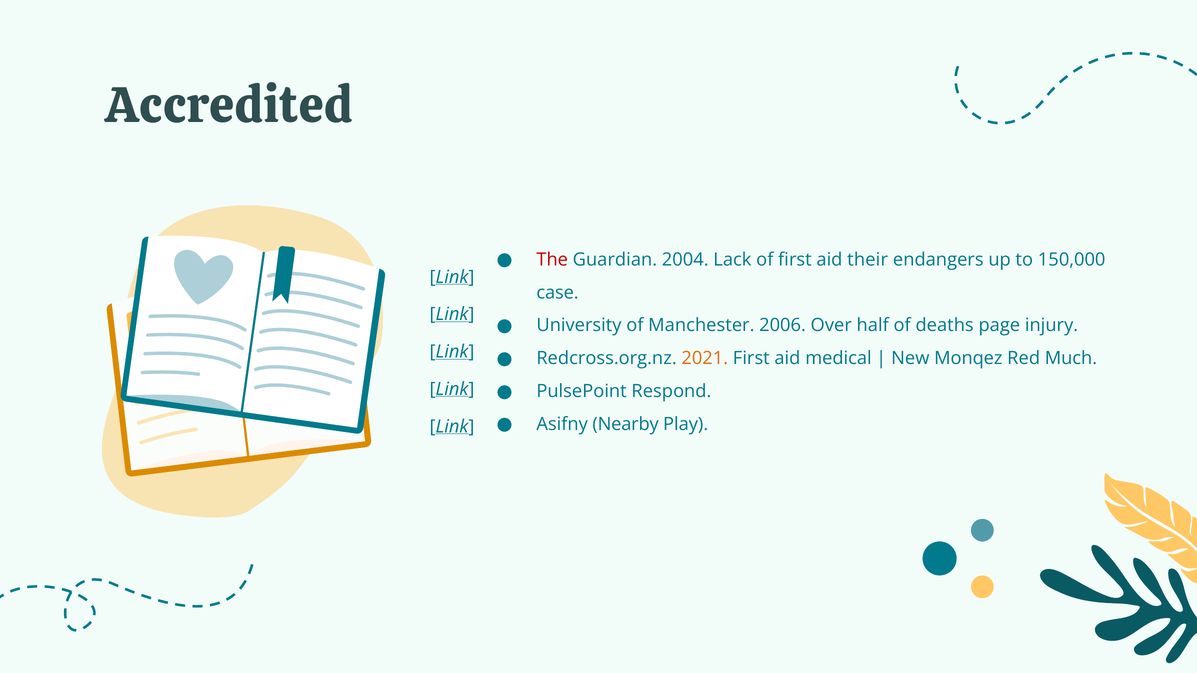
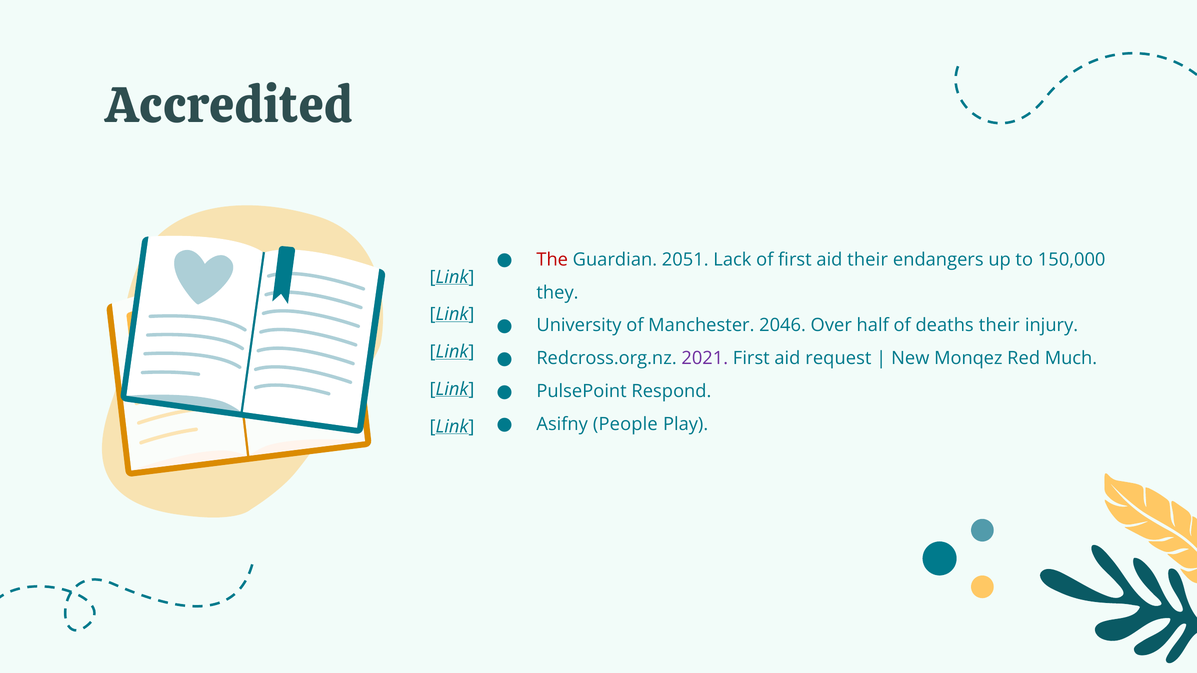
2004: 2004 -> 2051
case: case -> they
2006: 2006 -> 2046
deaths page: page -> their
2021 colour: orange -> purple
medical: medical -> request
Nearby: Nearby -> People
